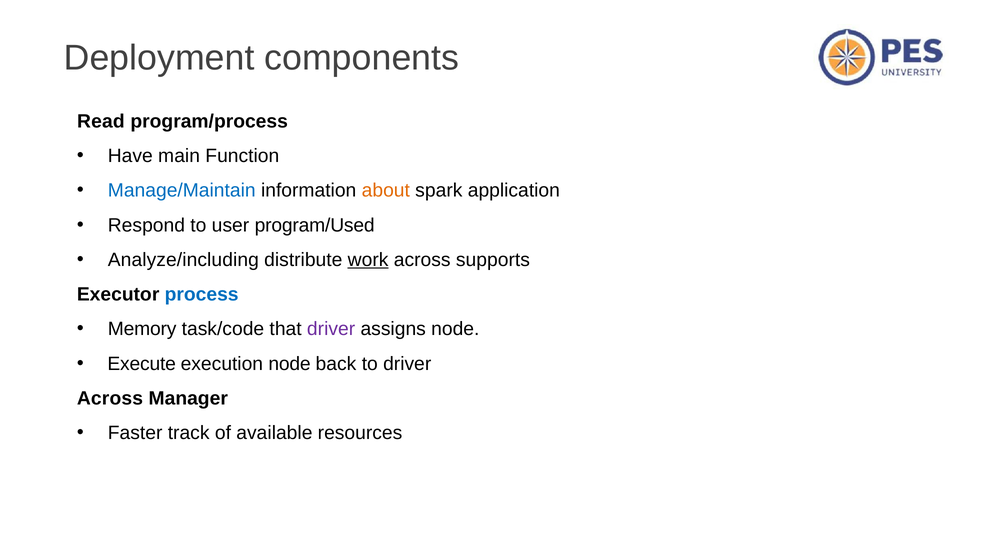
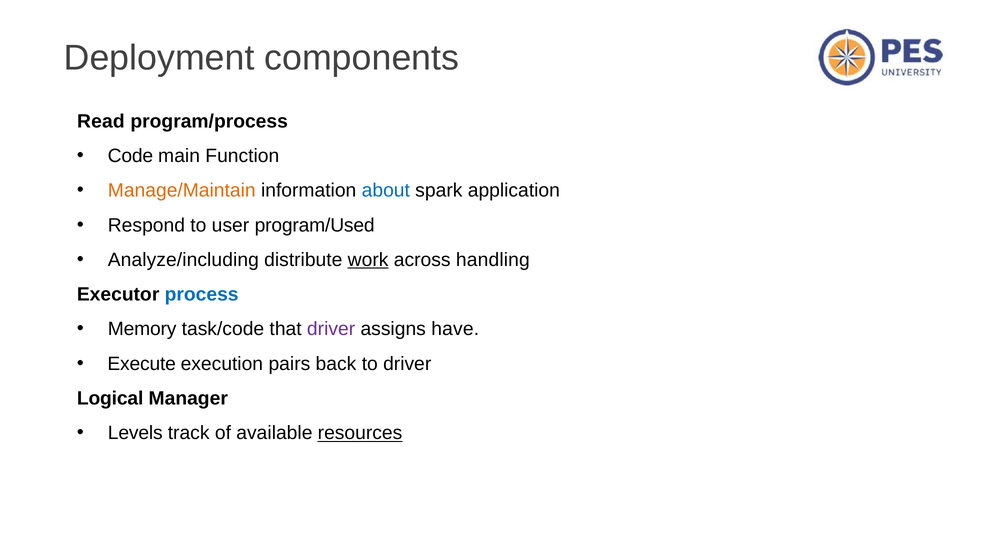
Have: Have -> Code
Manage/Maintain colour: blue -> orange
about colour: orange -> blue
supports: supports -> handling
assigns node: node -> have
execution node: node -> pairs
Across at (110, 398): Across -> Logical
Faster: Faster -> Levels
resources underline: none -> present
